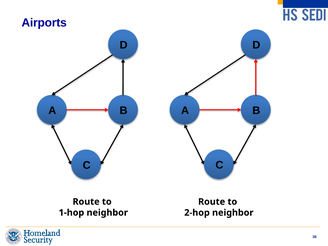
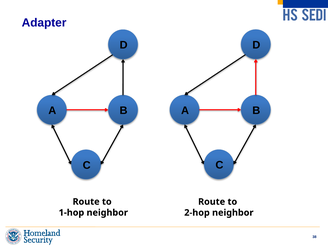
Airports: Airports -> Adapter
